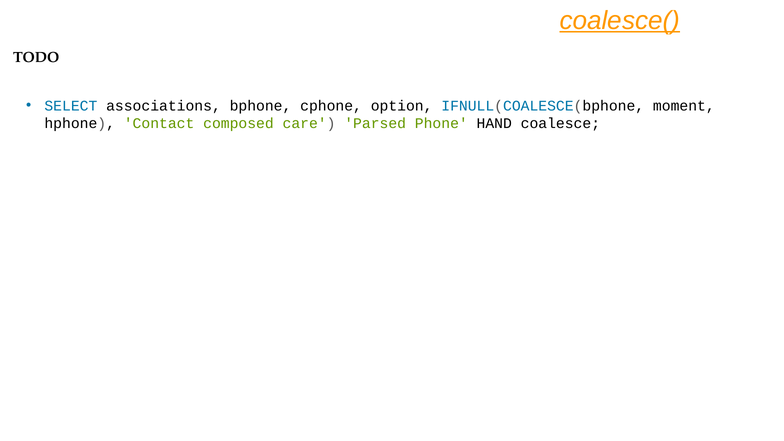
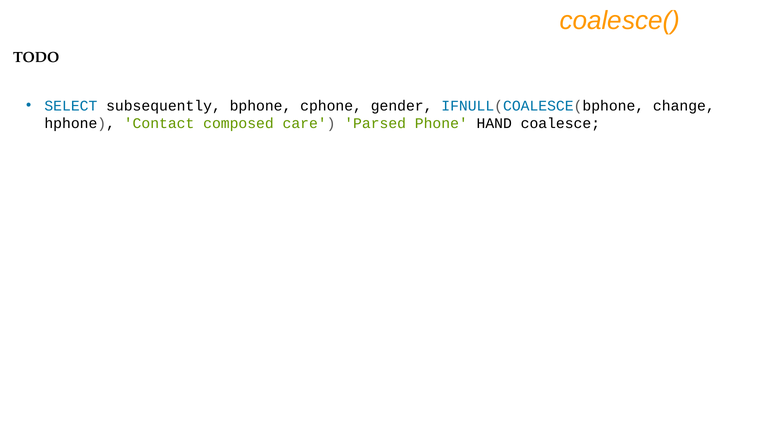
coalesce( underline: present -> none
associations: associations -> subsequently
option: option -> gender
moment: moment -> change
